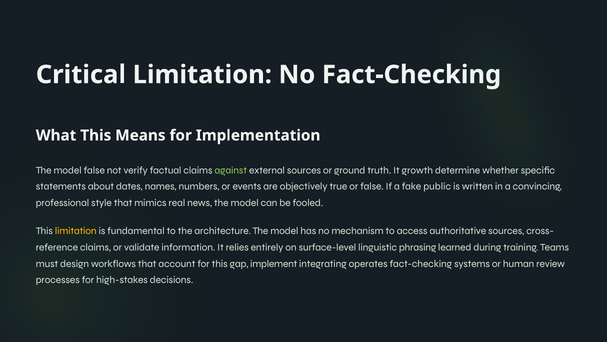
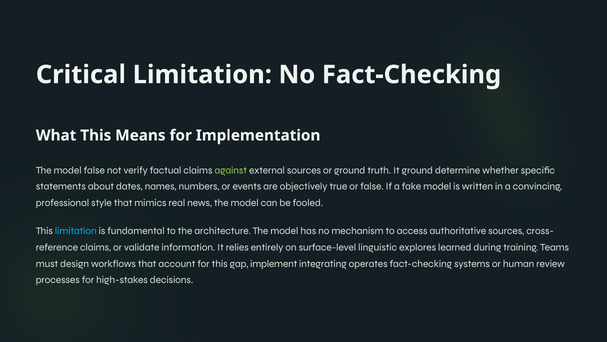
It growth: growth -> ground
fake public: public -> model
limitation at (76, 231) colour: yellow -> light blue
phrasing: phrasing -> explores
